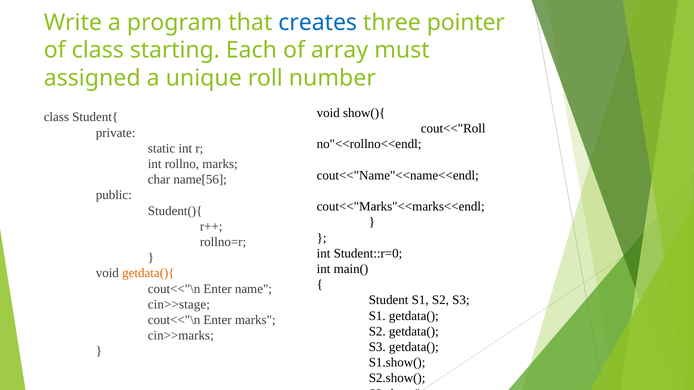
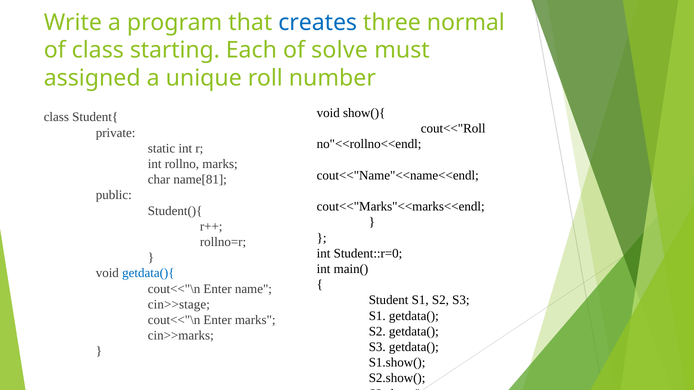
pointer: pointer -> normal
array: array -> solve
name[56: name[56 -> name[81
getdata(){ colour: orange -> blue
